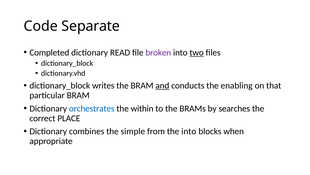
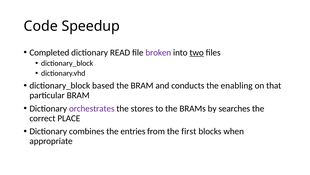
Separate: Separate -> Speedup
writes: writes -> based
and underline: present -> none
orchestrates colour: blue -> purple
within: within -> stores
simple: simple -> entries
the into: into -> first
